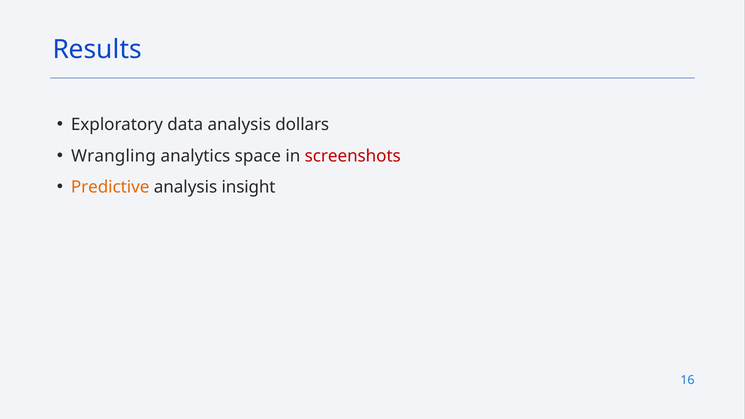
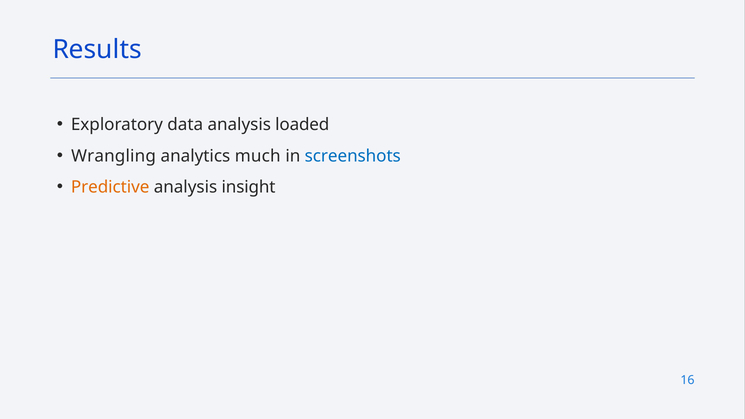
dollars: dollars -> loaded
space: space -> much
screenshots colour: red -> blue
